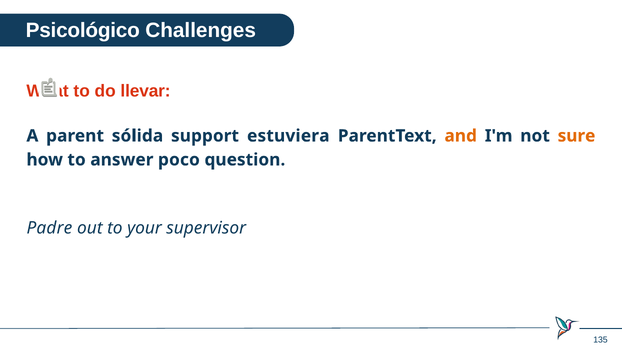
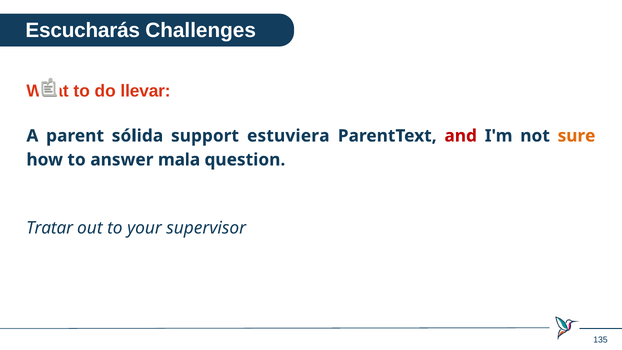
Psicológico: Psicológico -> Escucharás
and colour: orange -> red
poco: poco -> mala
Padre: Padre -> Tratar
